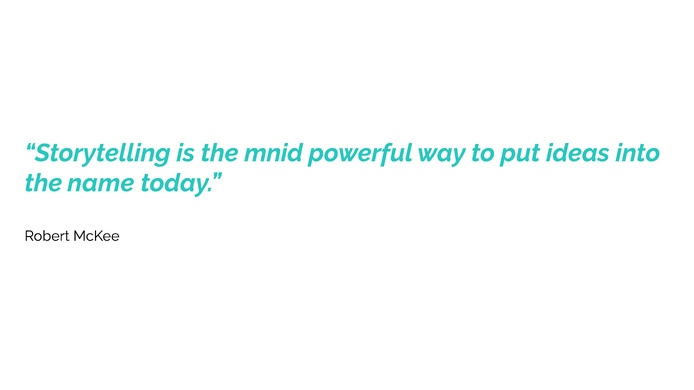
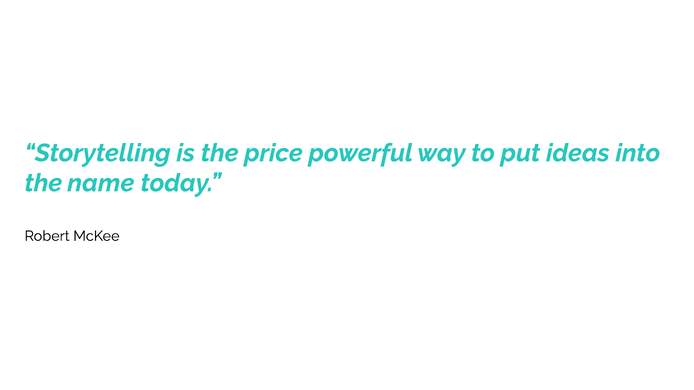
mnid: mnid -> price
